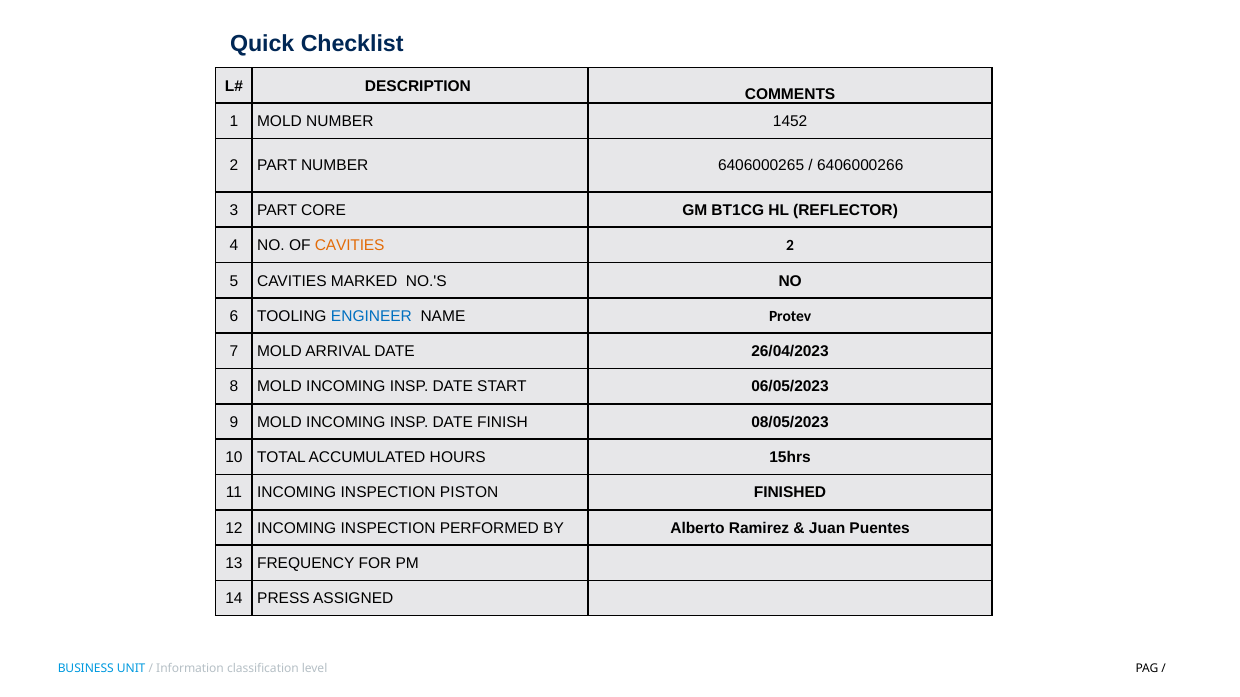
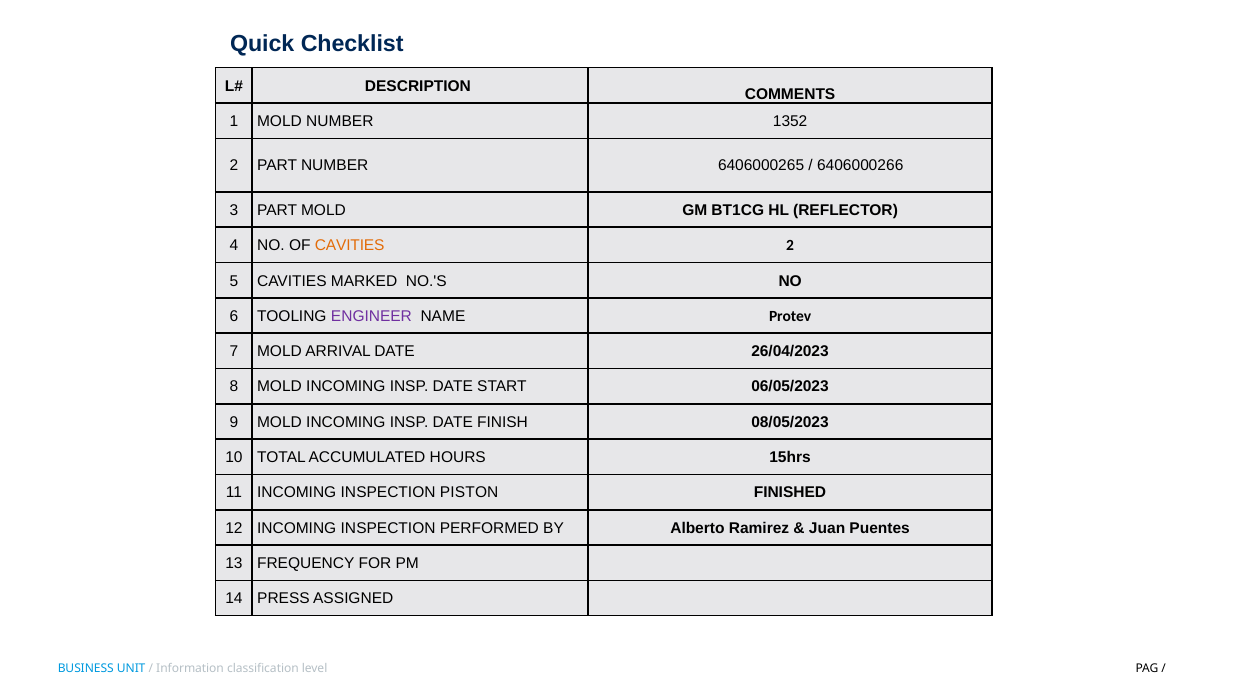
1452: 1452 -> 1352
PART CORE: CORE -> MOLD
ENGINEER colour: blue -> purple
